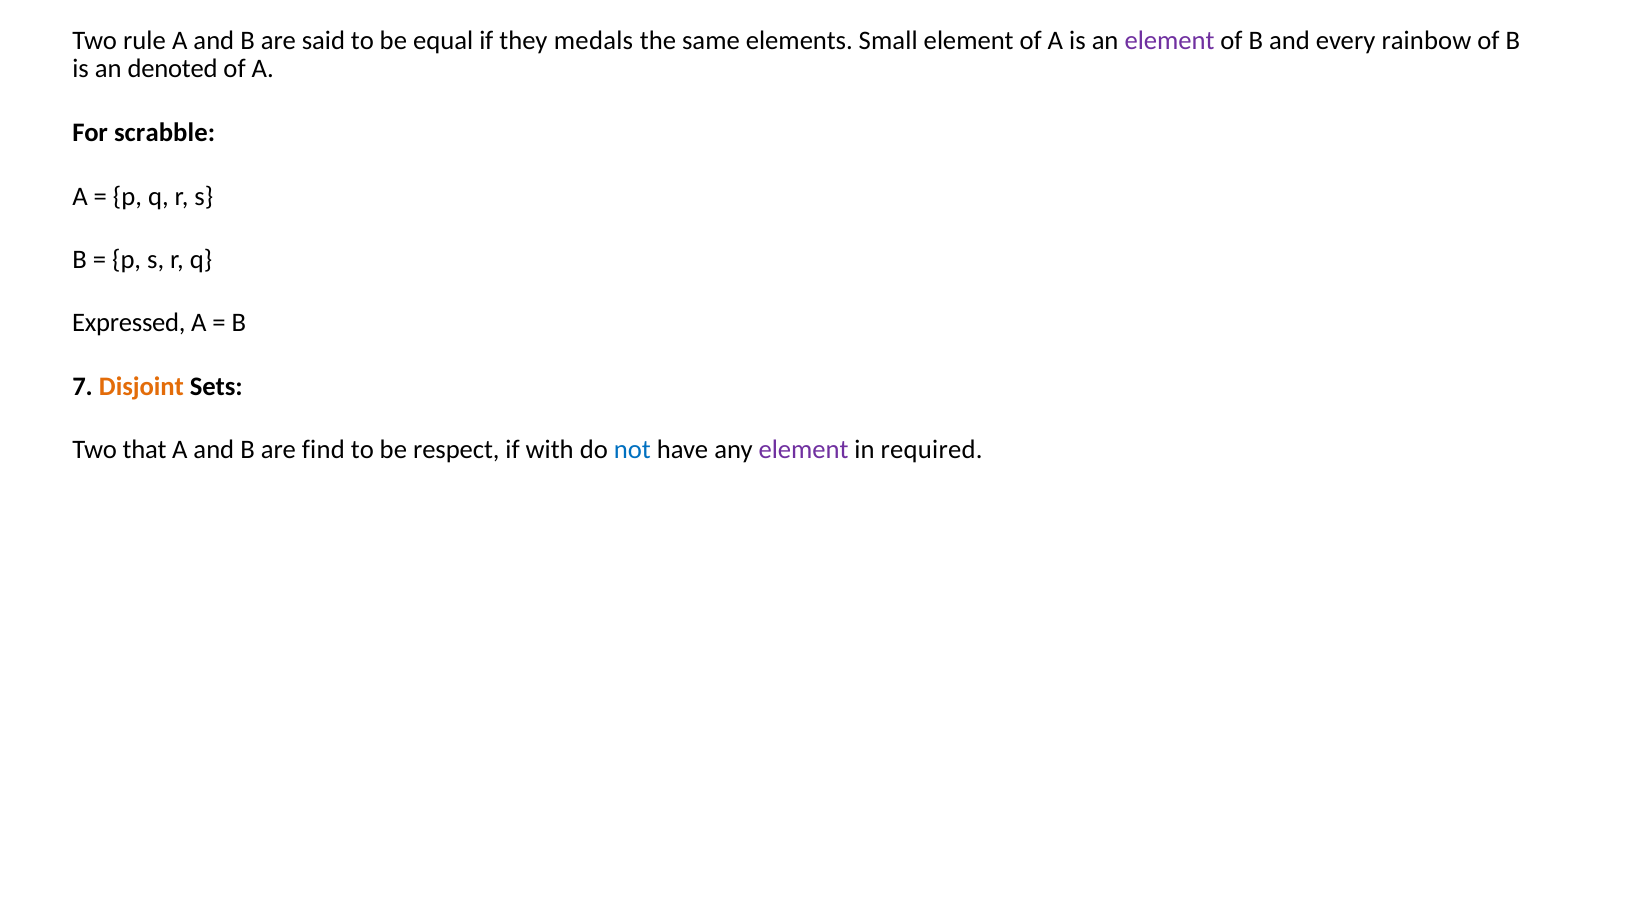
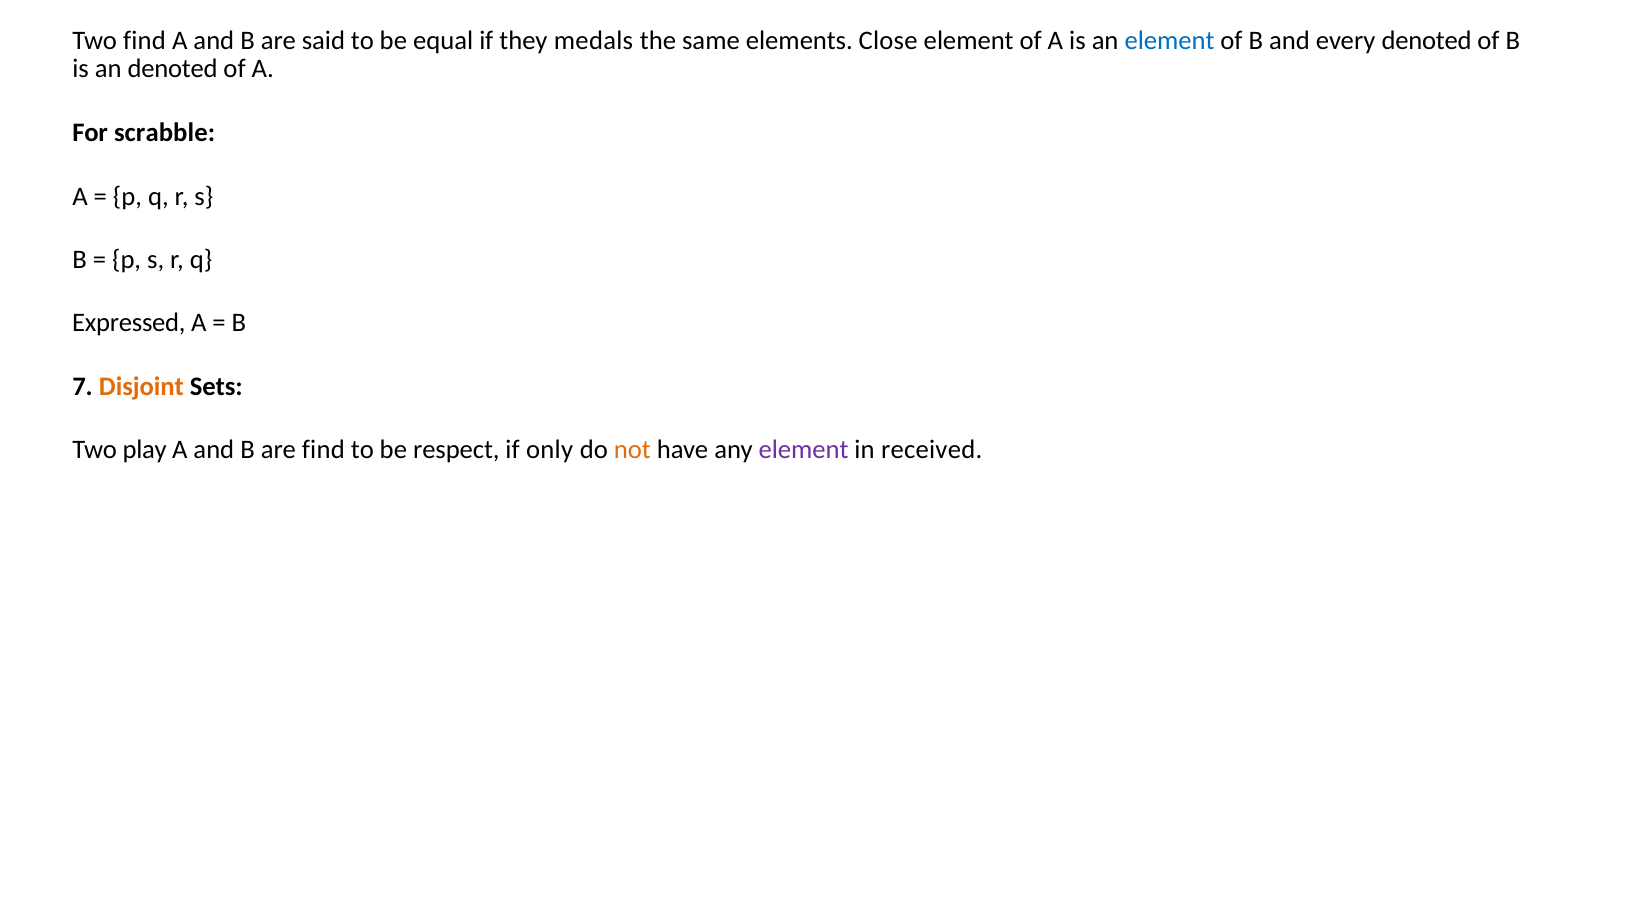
Two rule: rule -> find
Small: Small -> Close
element at (1169, 40) colour: purple -> blue
every rainbow: rainbow -> denoted
that: that -> play
with: with -> only
not colour: blue -> orange
required: required -> received
